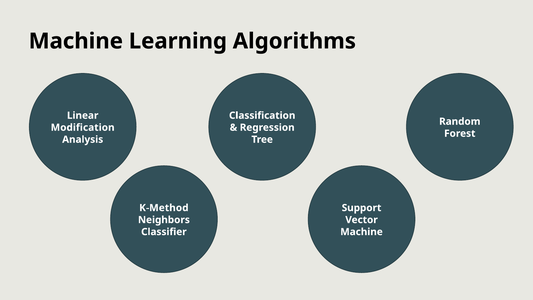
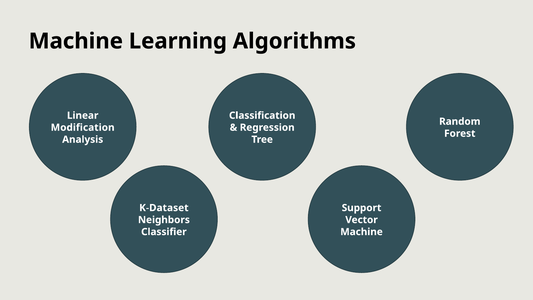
K-Method: K-Method -> K-Dataset
